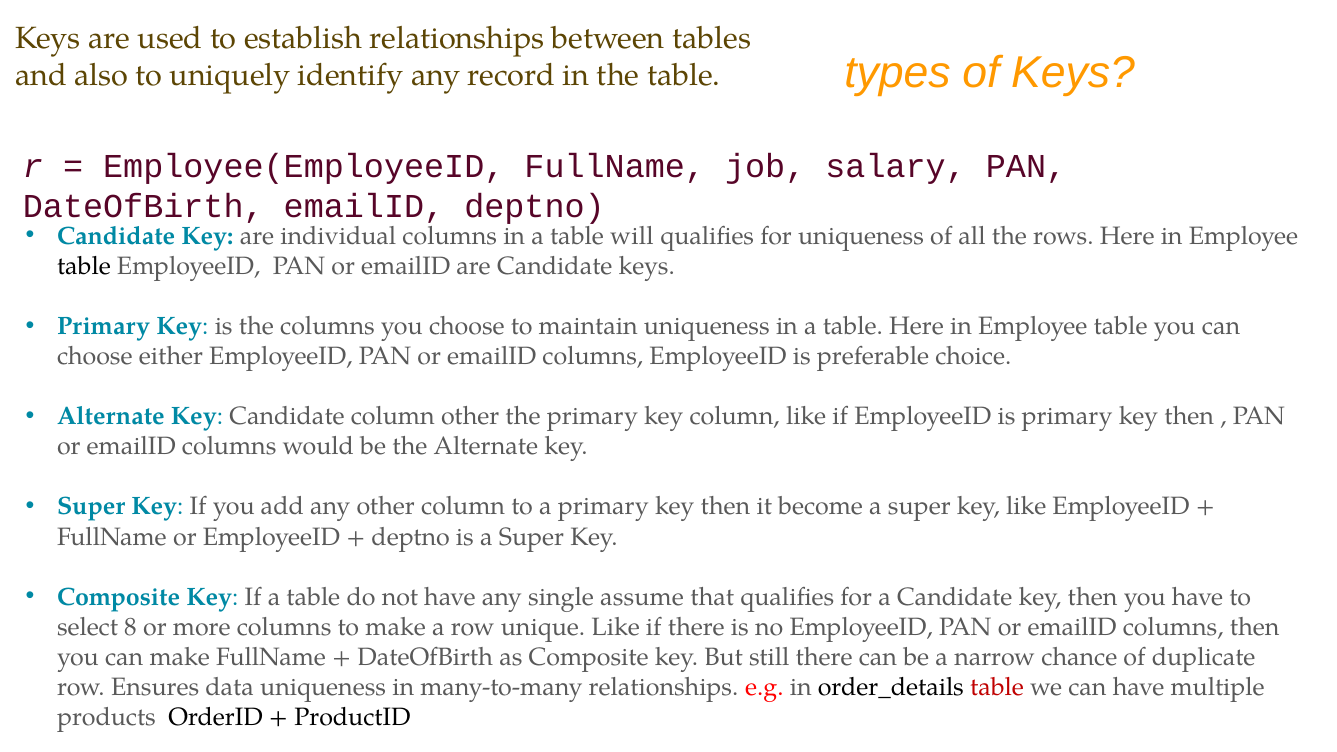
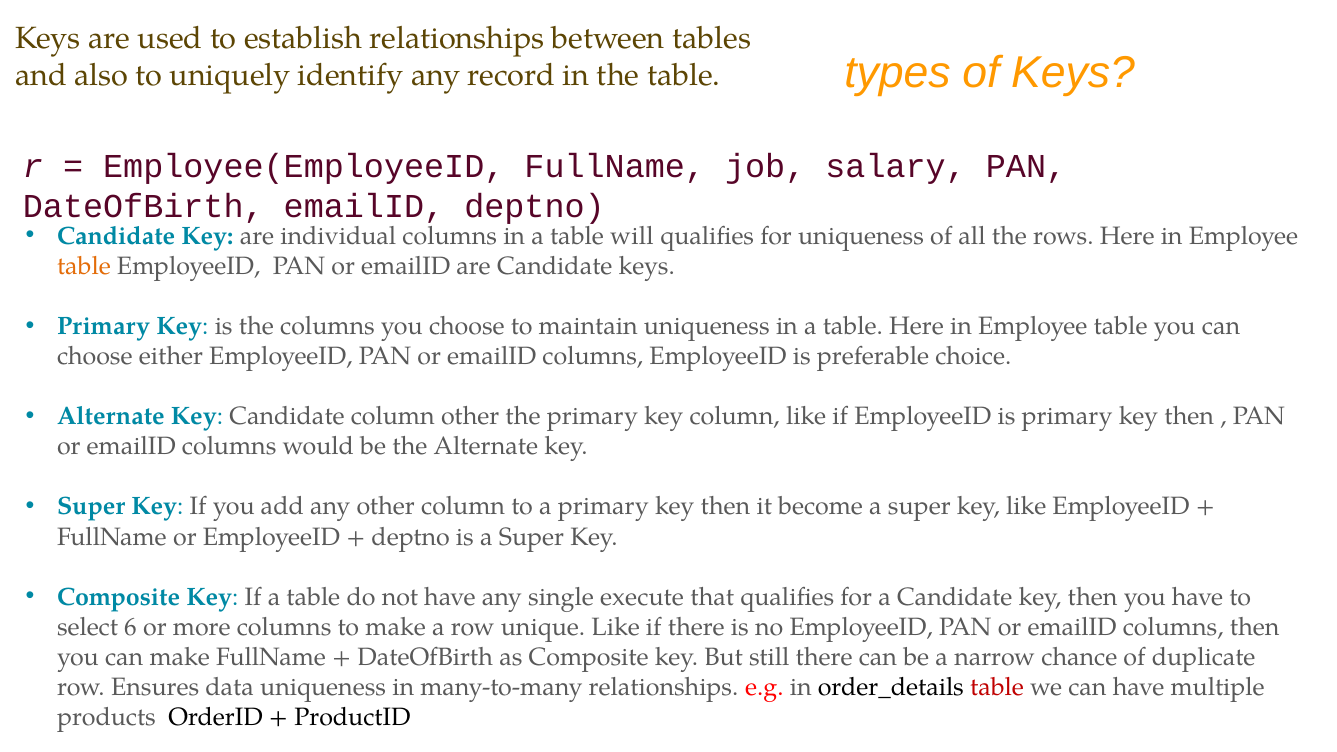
table at (84, 266) colour: black -> orange
assume: assume -> execute
8: 8 -> 6
